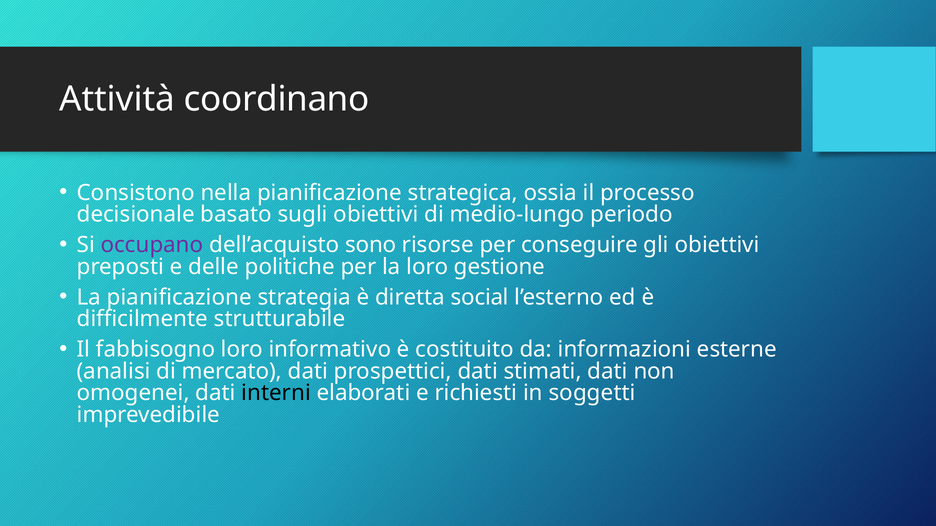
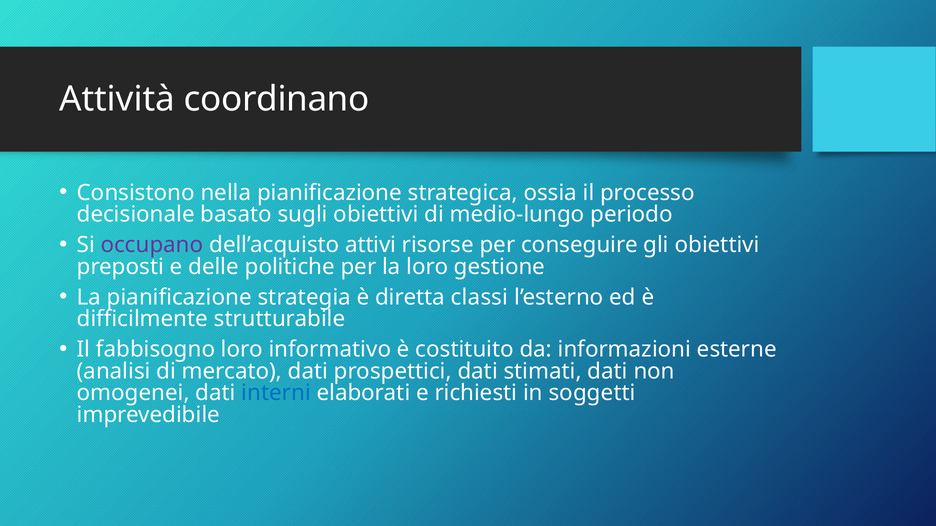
sono: sono -> attivi
social: social -> classi
interni colour: black -> blue
